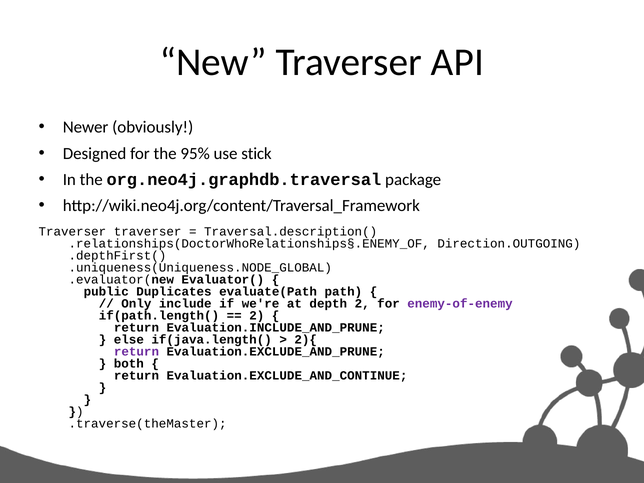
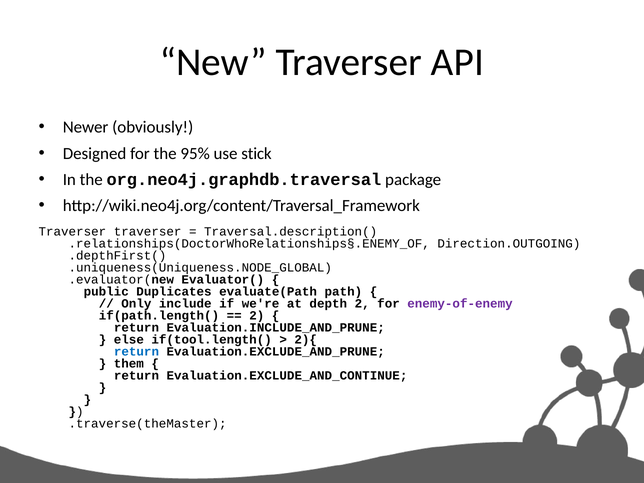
if(java.length(: if(java.length( -> if(tool.length(
return at (136, 352) colour: purple -> blue
both: both -> them
